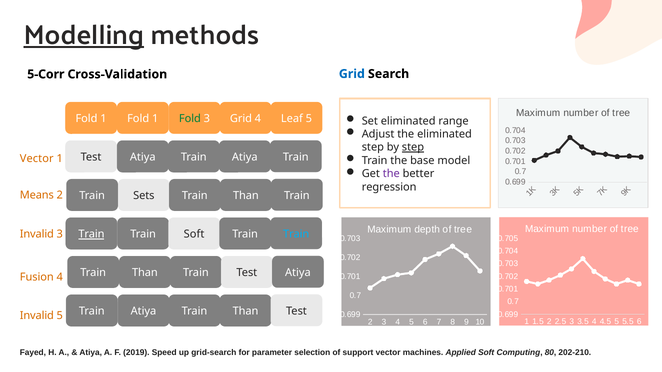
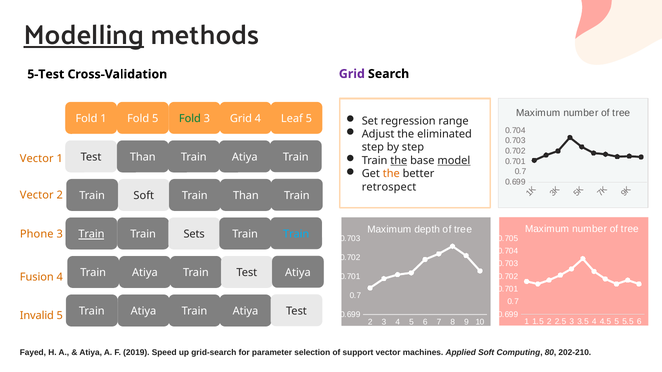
5-Corr: 5-Corr -> 5-Test
Grid at (352, 74) colour: blue -> purple
Set eliminated: eliminated -> regression
1 at (155, 119): 1 -> 5
step at (413, 147) underline: present -> none
Atiya at (143, 157): Atiya -> Than
the at (399, 161) underline: none -> present
model underline: none -> present
the at (391, 174) colour: purple -> orange
regression: regression -> retrospect
Means at (37, 195): Means -> Vector
Train Sets: Sets -> Soft
Invalid at (37, 234): Invalid -> Phone
Train Soft: Soft -> Sets
Than at (145, 273): Than -> Atiya
Than at (246, 312): Than -> Atiya
